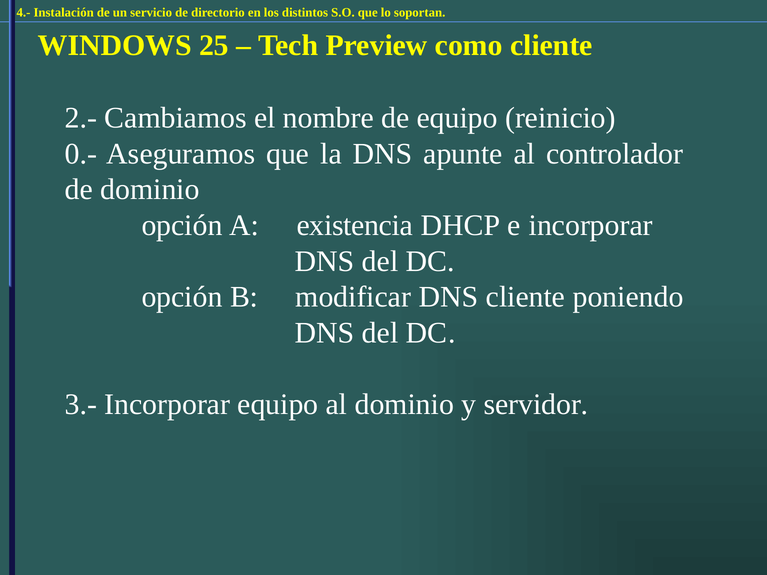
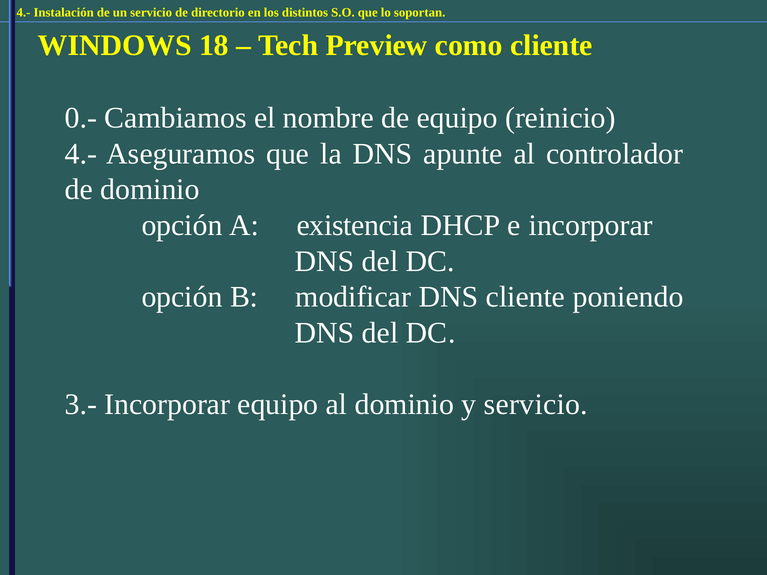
25: 25 -> 18
2.-: 2.- -> 0.-
0.- at (81, 154): 0.- -> 4.-
y servidor: servidor -> servicio
